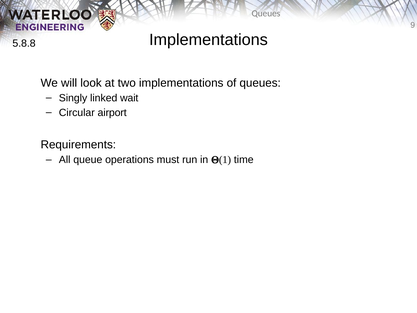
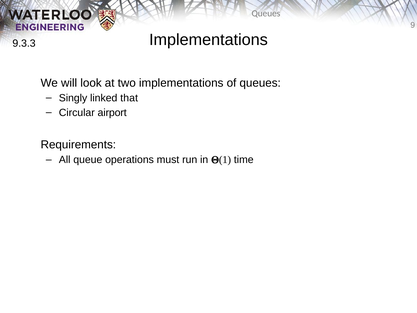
5.8.8: 5.8.8 -> 9.3.3
wait: wait -> that
